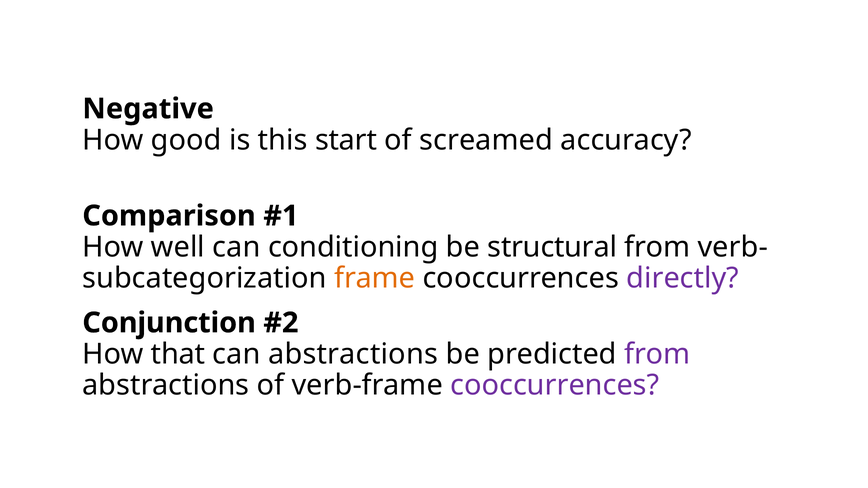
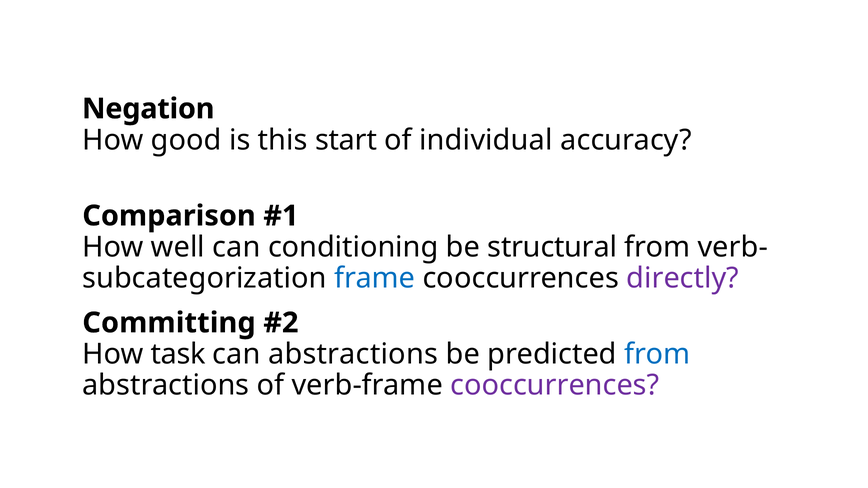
Negative: Negative -> Negation
screamed: screamed -> individual
frame colour: orange -> blue
Conjunction: Conjunction -> Committing
that: that -> task
from at (657, 354) colour: purple -> blue
